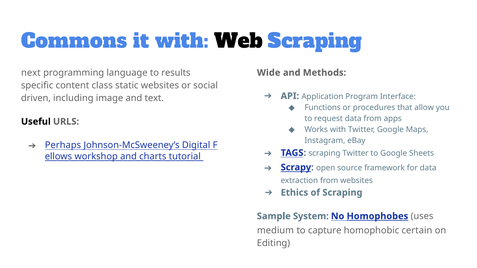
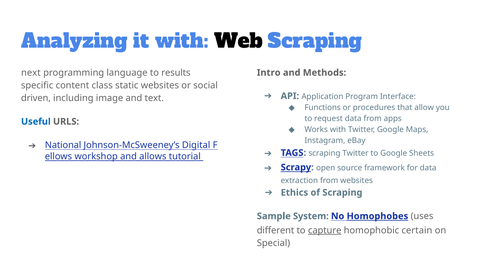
Commons: Commons -> Analyzing
Wide: Wide -> Intro
Useful colour: black -> blue
Perhaps: Perhaps -> National
charts: charts -> allows
medium: medium -> different
capture underline: none -> present
Editing: Editing -> Special
